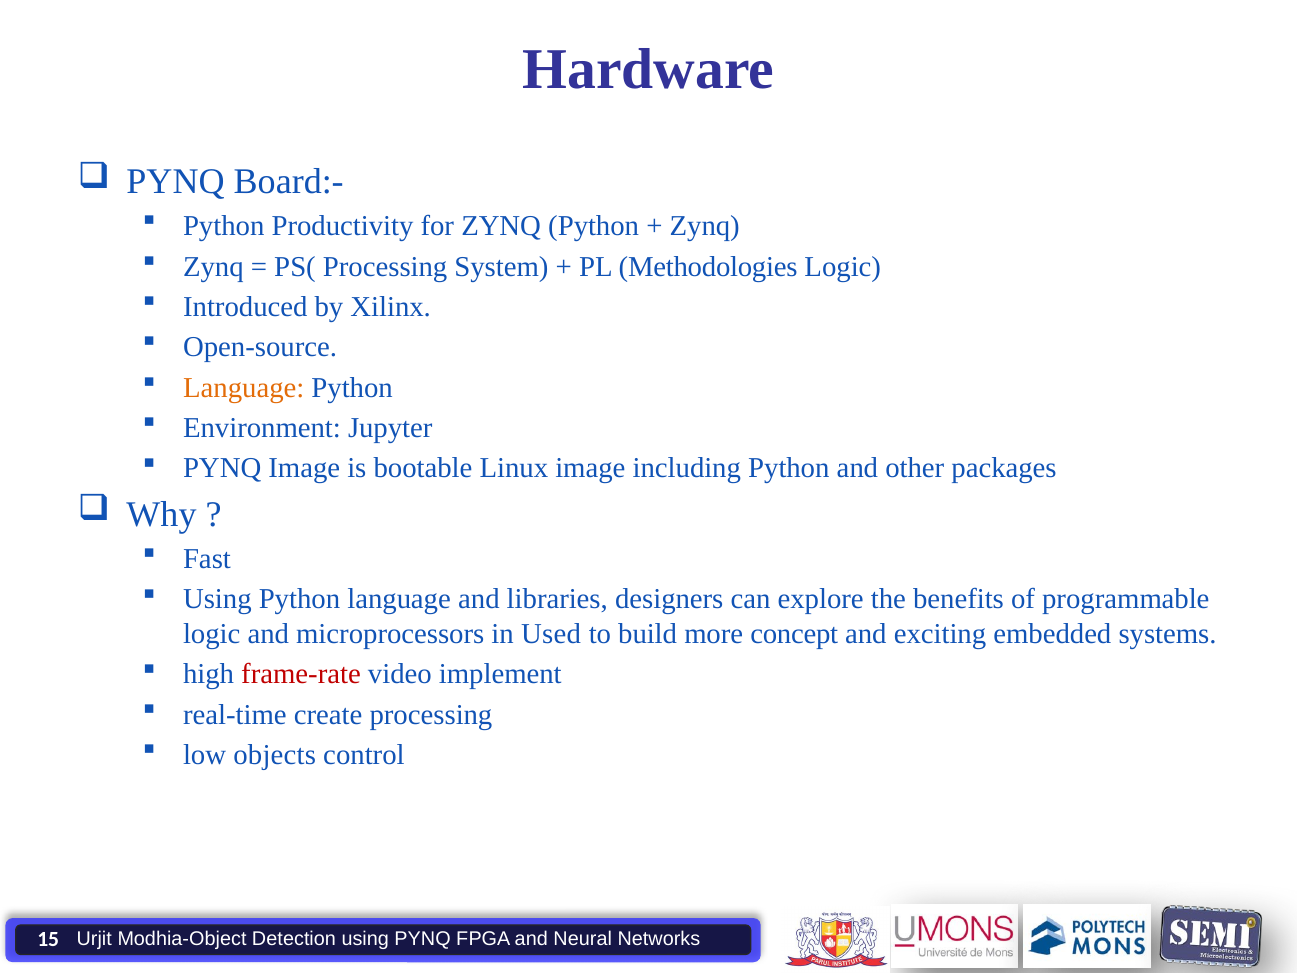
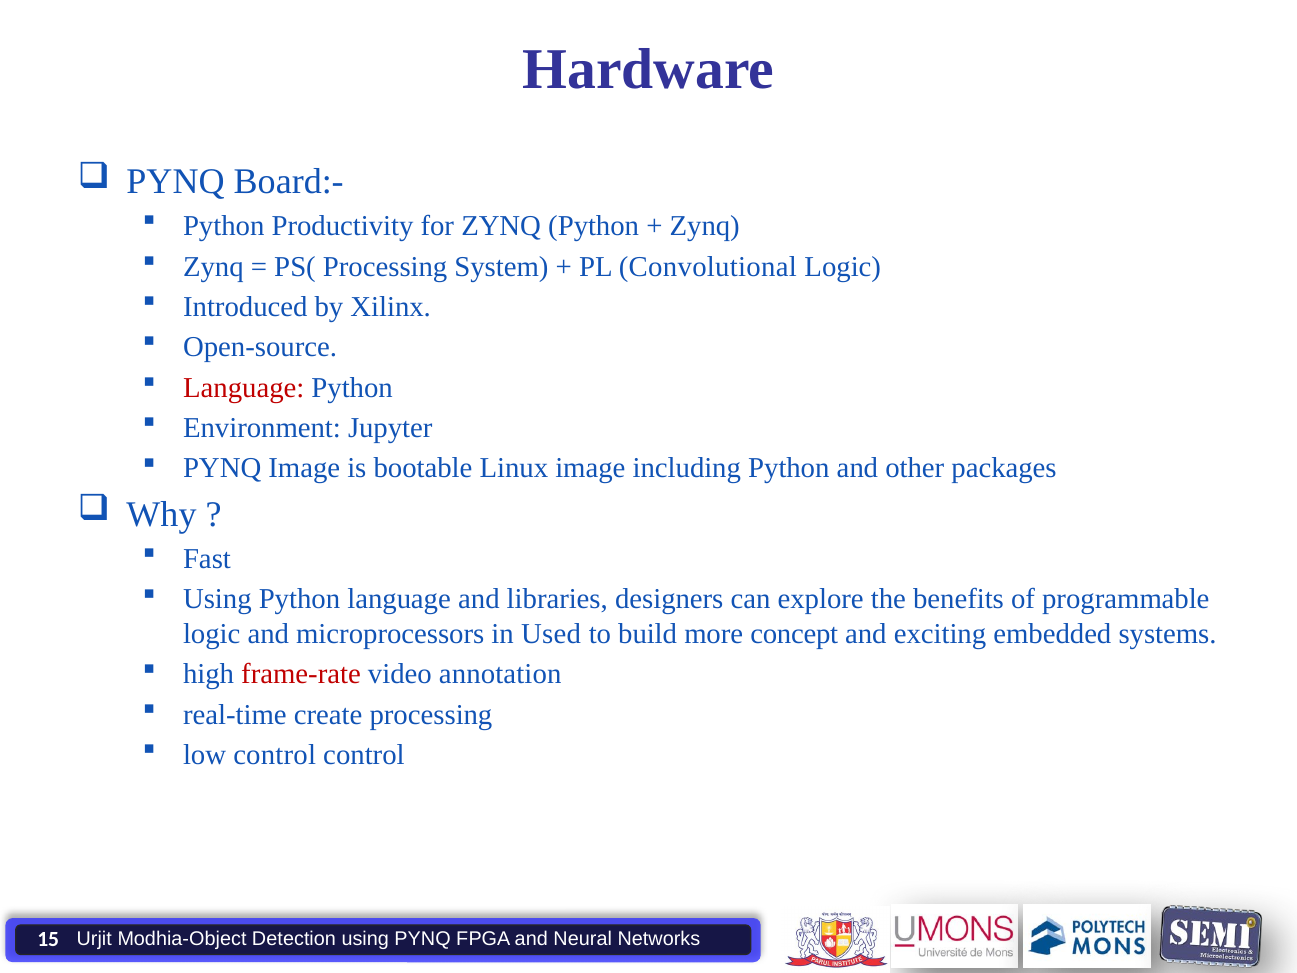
Methodologies: Methodologies -> Convolutional
Language at (244, 387) colour: orange -> red
implement: implement -> annotation
low objects: objects -> control
